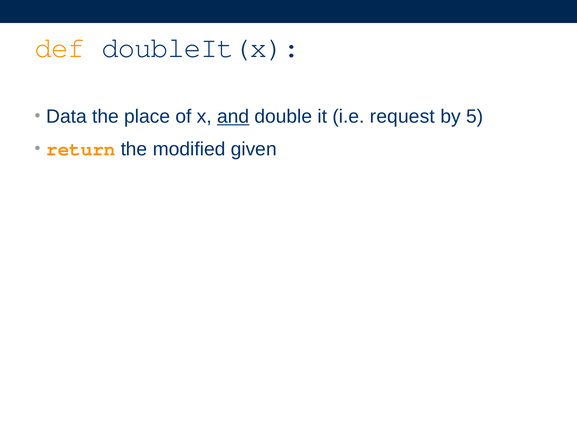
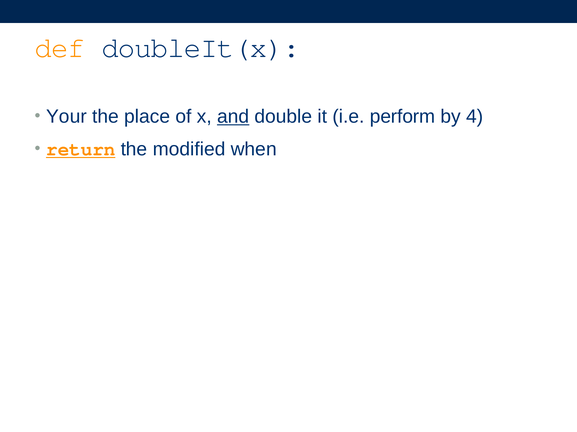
Data: Data -> Your
request: request -> perform
5: 5 -> 4
return underline: none -> present
given: given -> when
